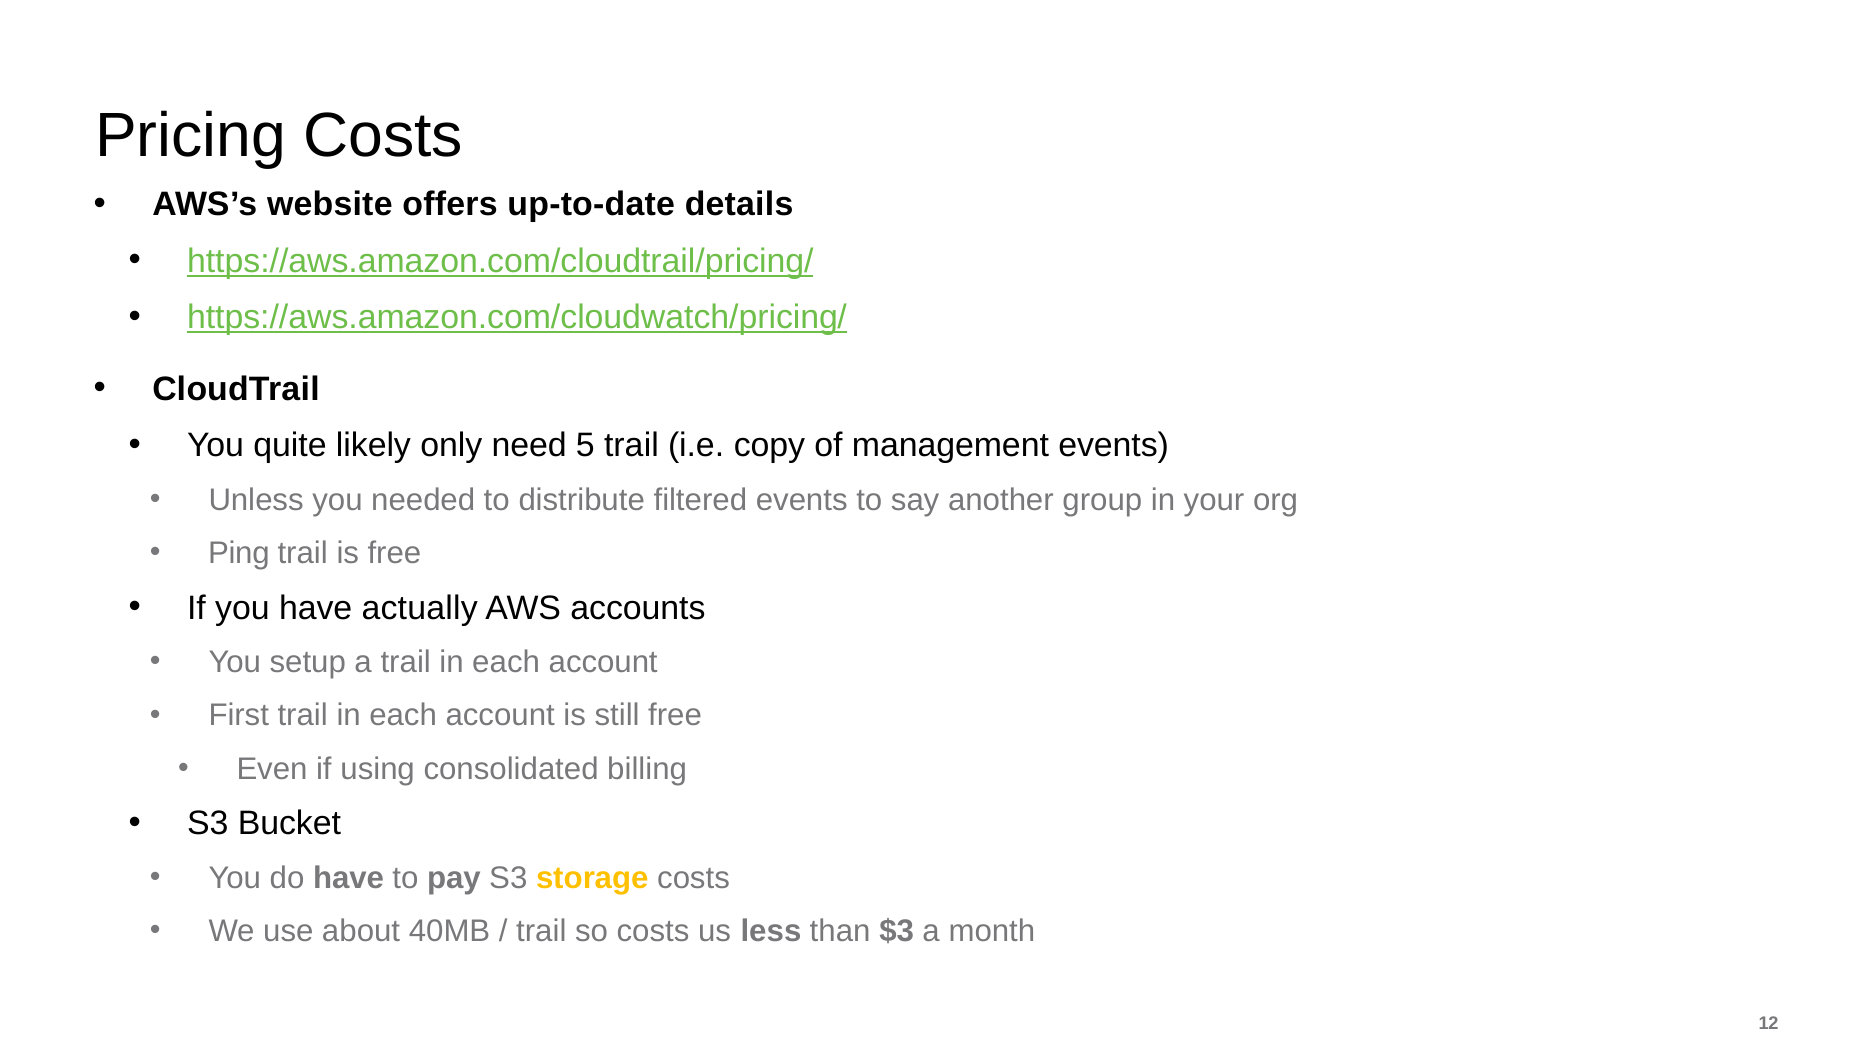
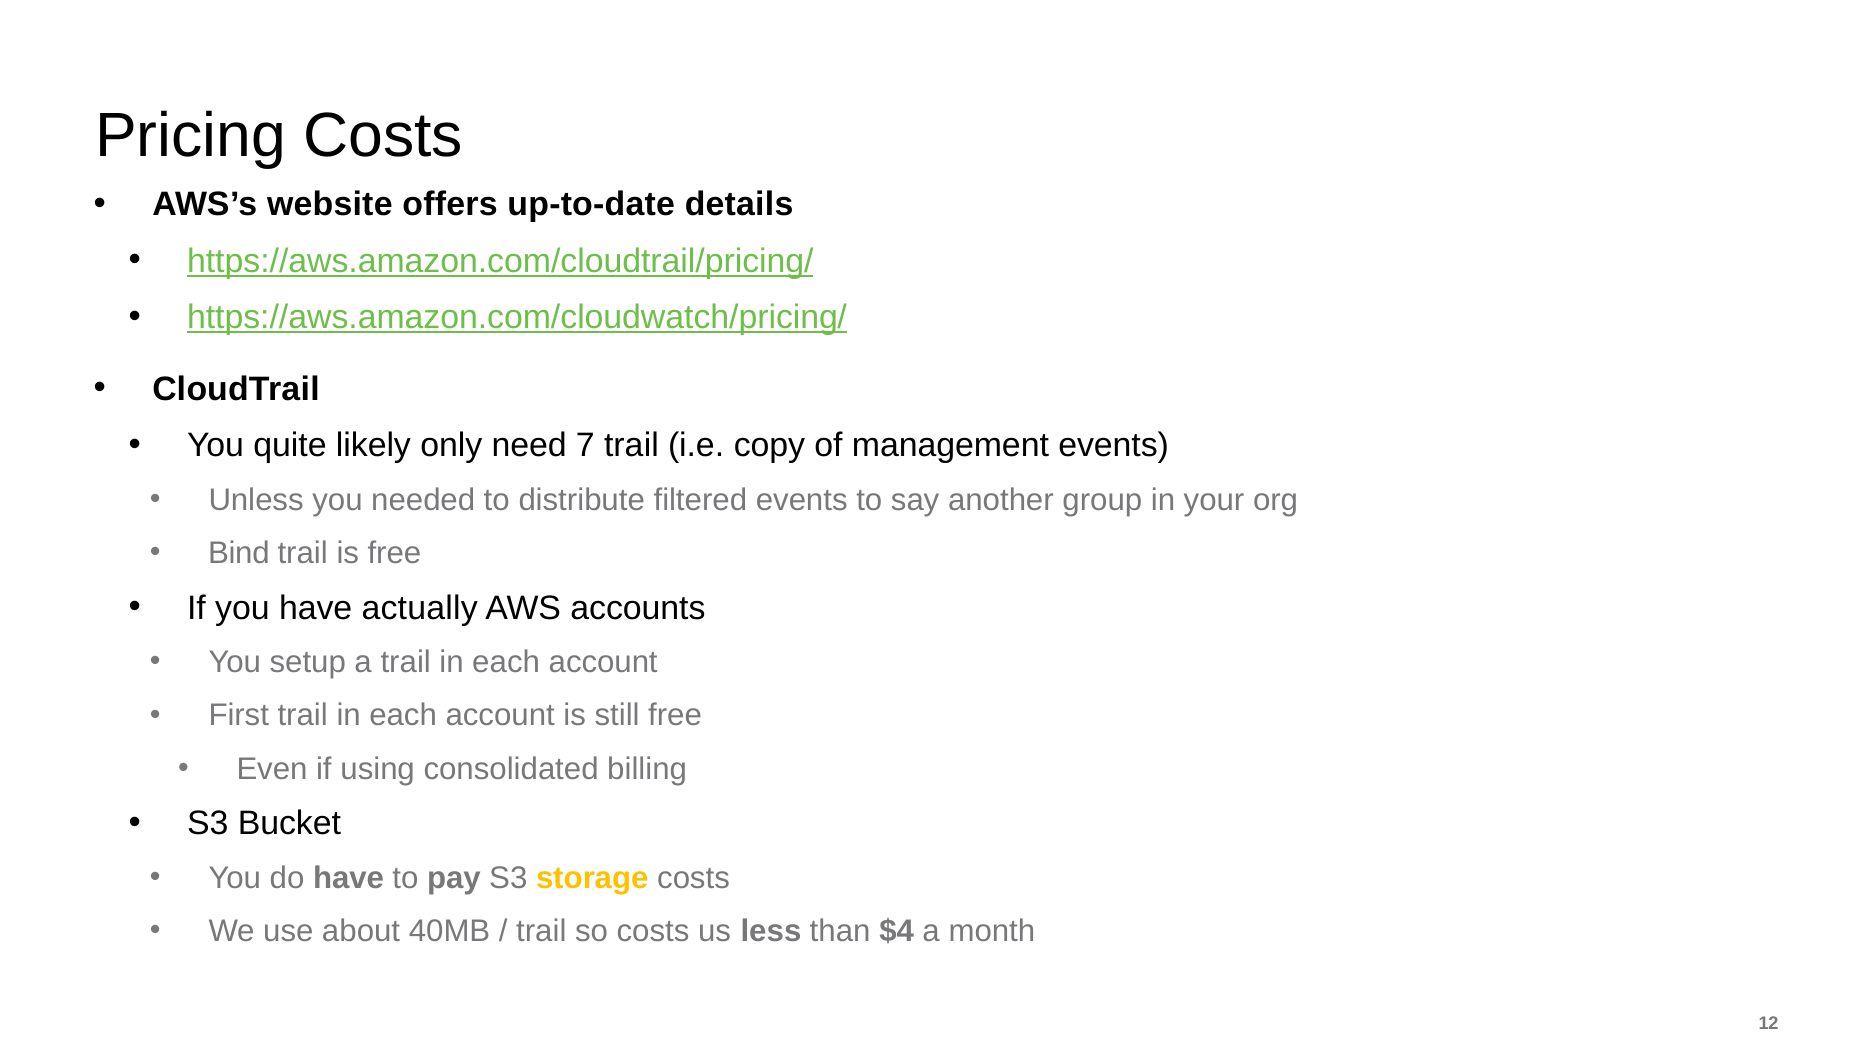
5: 5 -> 7
Ping: Ping -> Bind
$3: $3 -> $4
